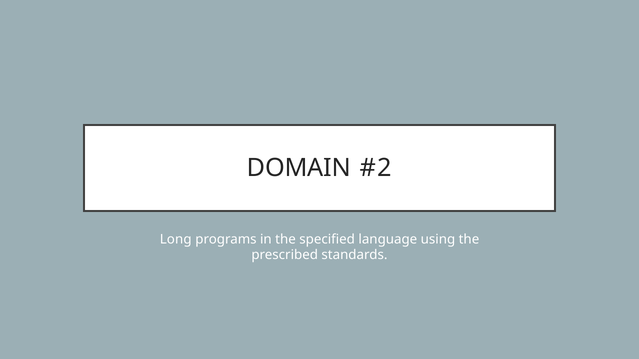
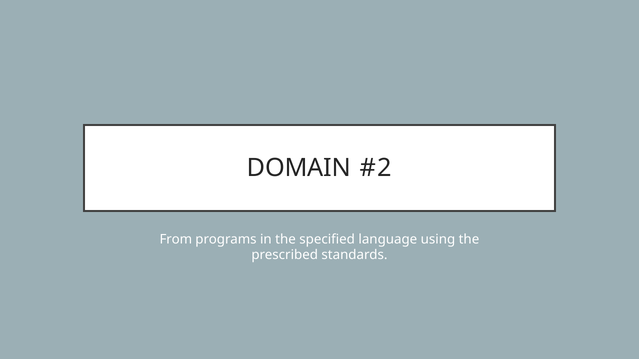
Long: Long -> From
